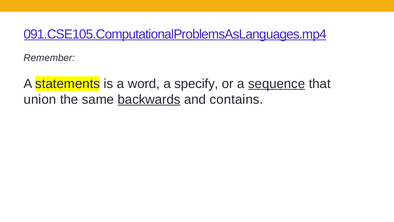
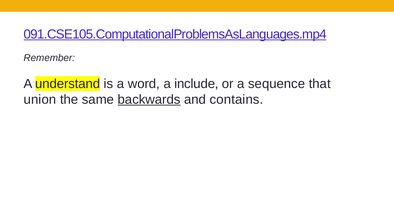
statements: statements -> understand
specify: specify -> include
sequence underline: present -> none
